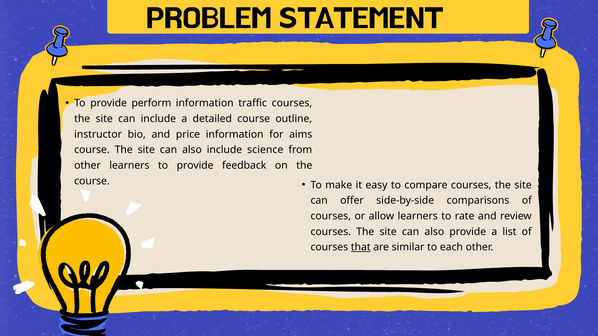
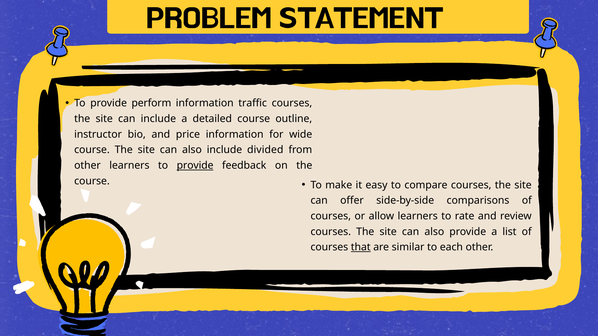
aims: aims -> wide
science: science -> divided
provide at (195, 166) underline: none -> present
